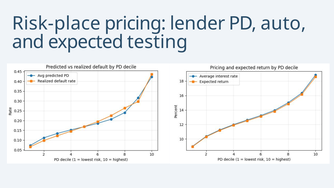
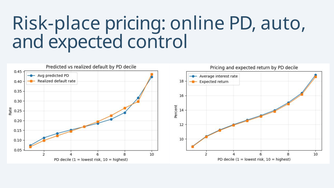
lender: lender -> online
testing: testing -> control
